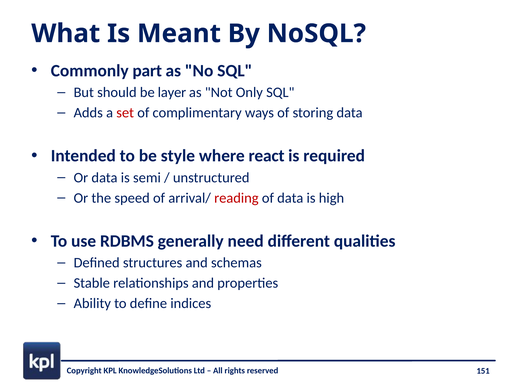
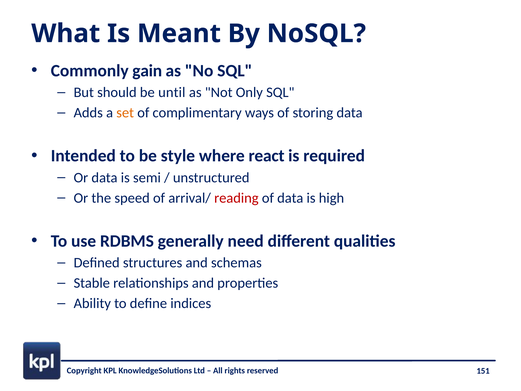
part: part -> gain
layer: layer -> until
set colour: red -> orange
